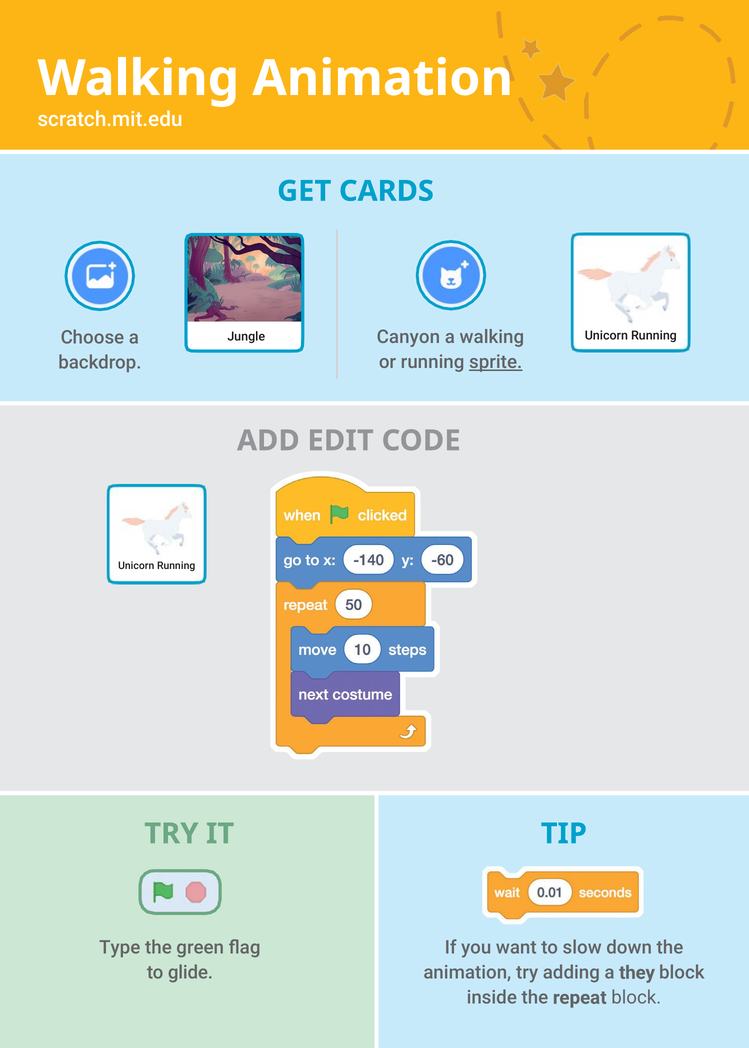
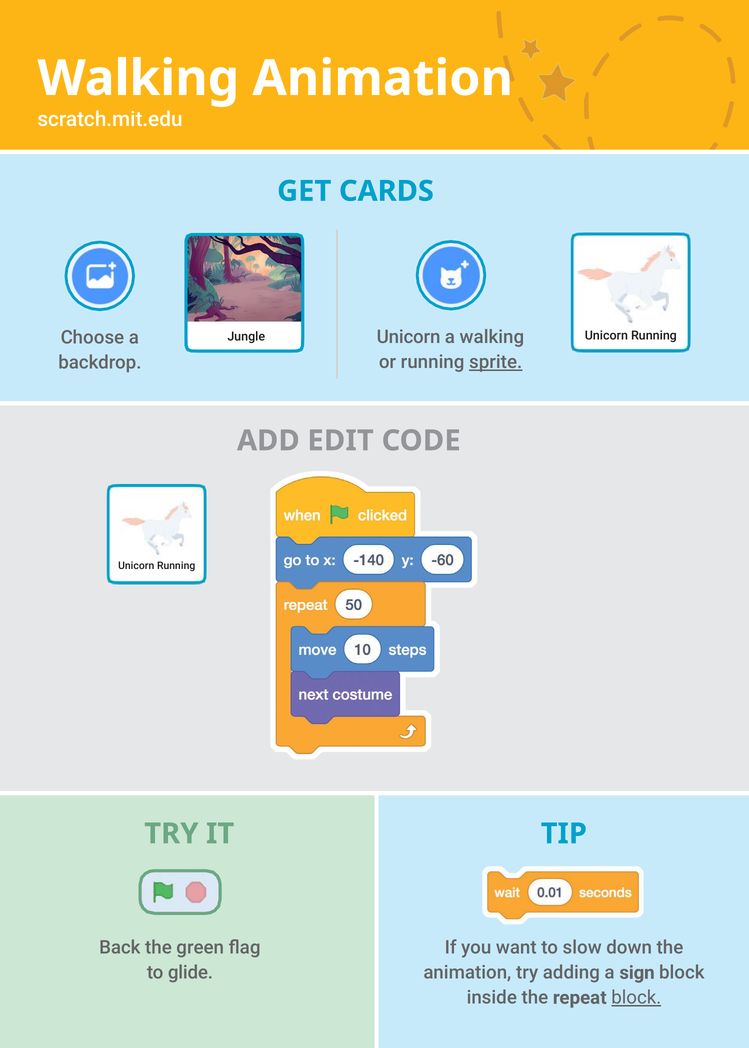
Canyon at (408, 337): Canyon -> Unicorn
Type: Type -> Back
they: they -> sign
block at (636, 998) underline: none -> present
